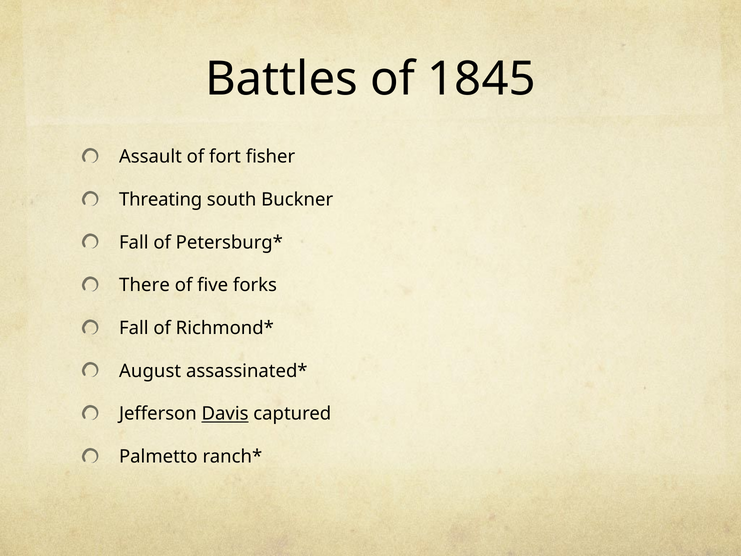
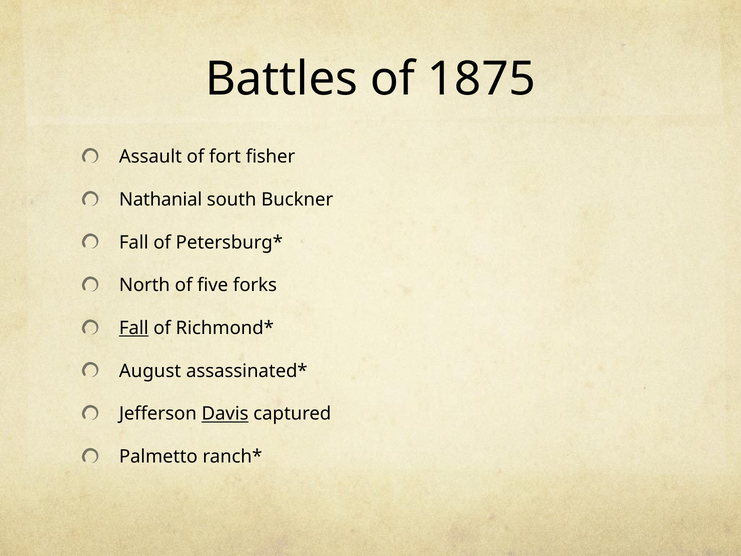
1845: 1845 -> 1875
Threating: Threating -> Nathanial
There: There -> North
Fall at (134, 328) underline: none -> present
